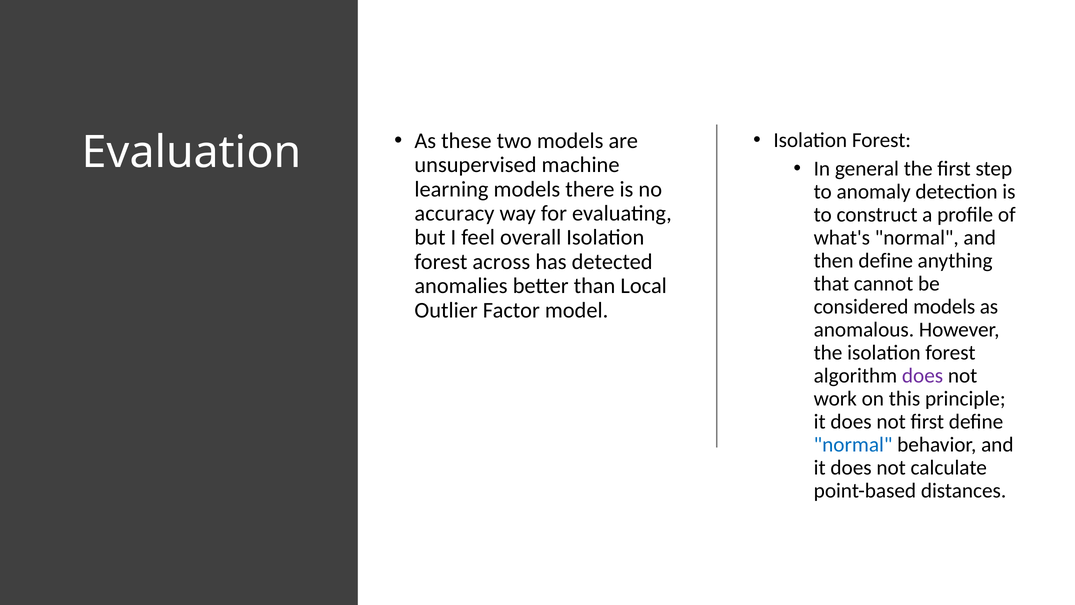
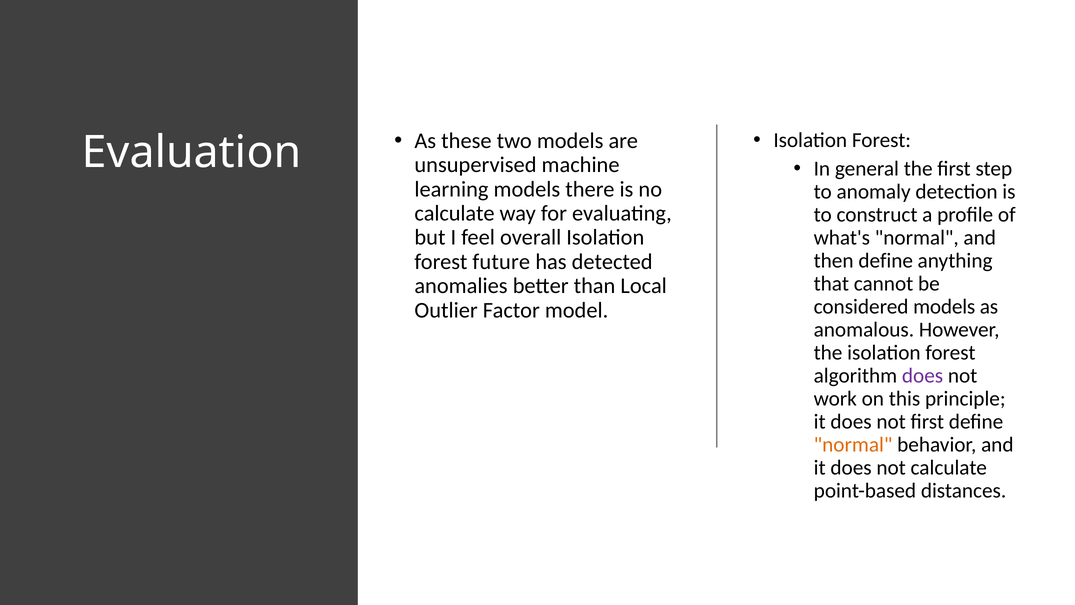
accuracy at (454, 213): accuracy -> calculate
across: across -> future
normal at (853, 444) colour: blue -> orange
